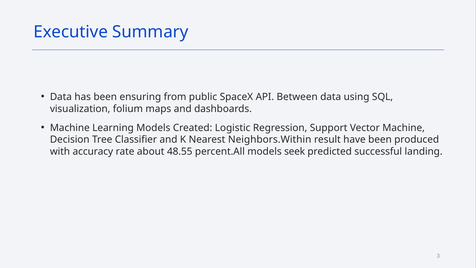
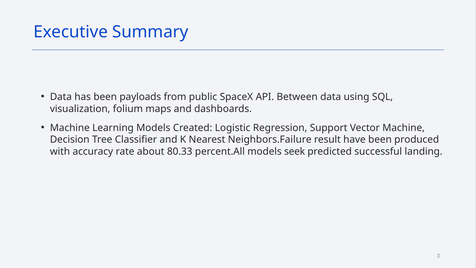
ensuring: ensuring -> payloads
Neighbors.Within: Neighbors.Within -> Neighbors.Failure
48.55: 48.55 -> 80.33
